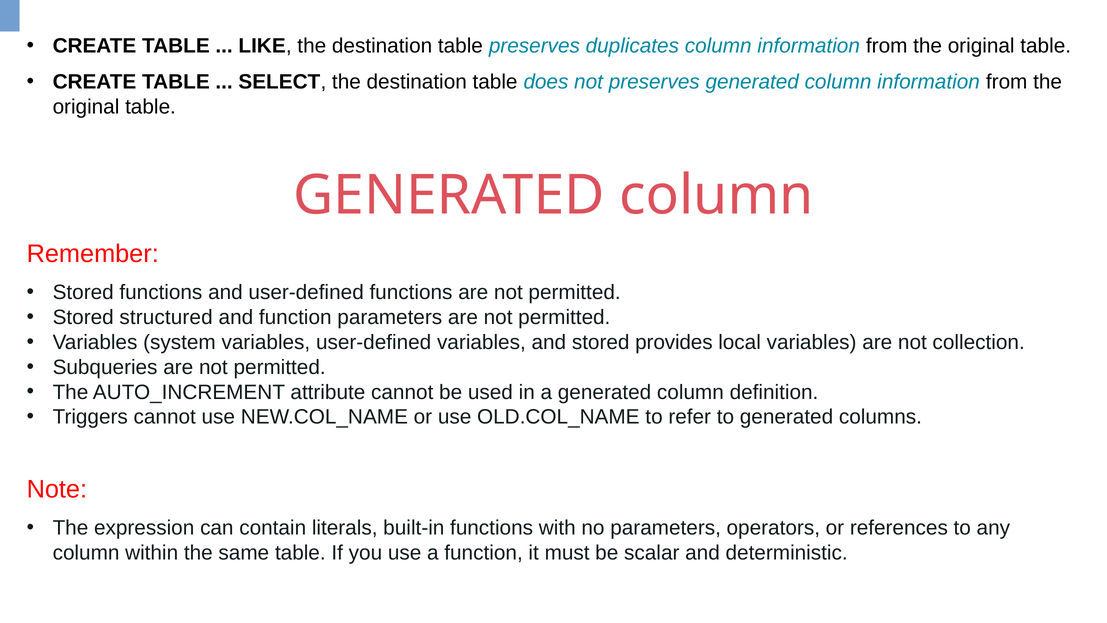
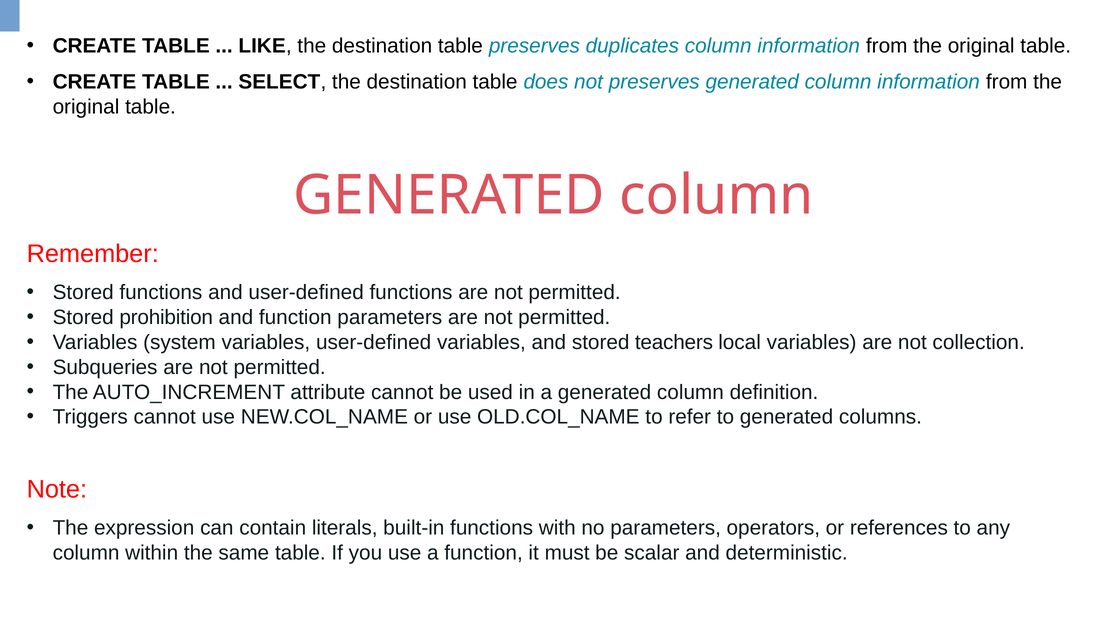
structured: structured -> prohibition
provides: provides -> teachers
